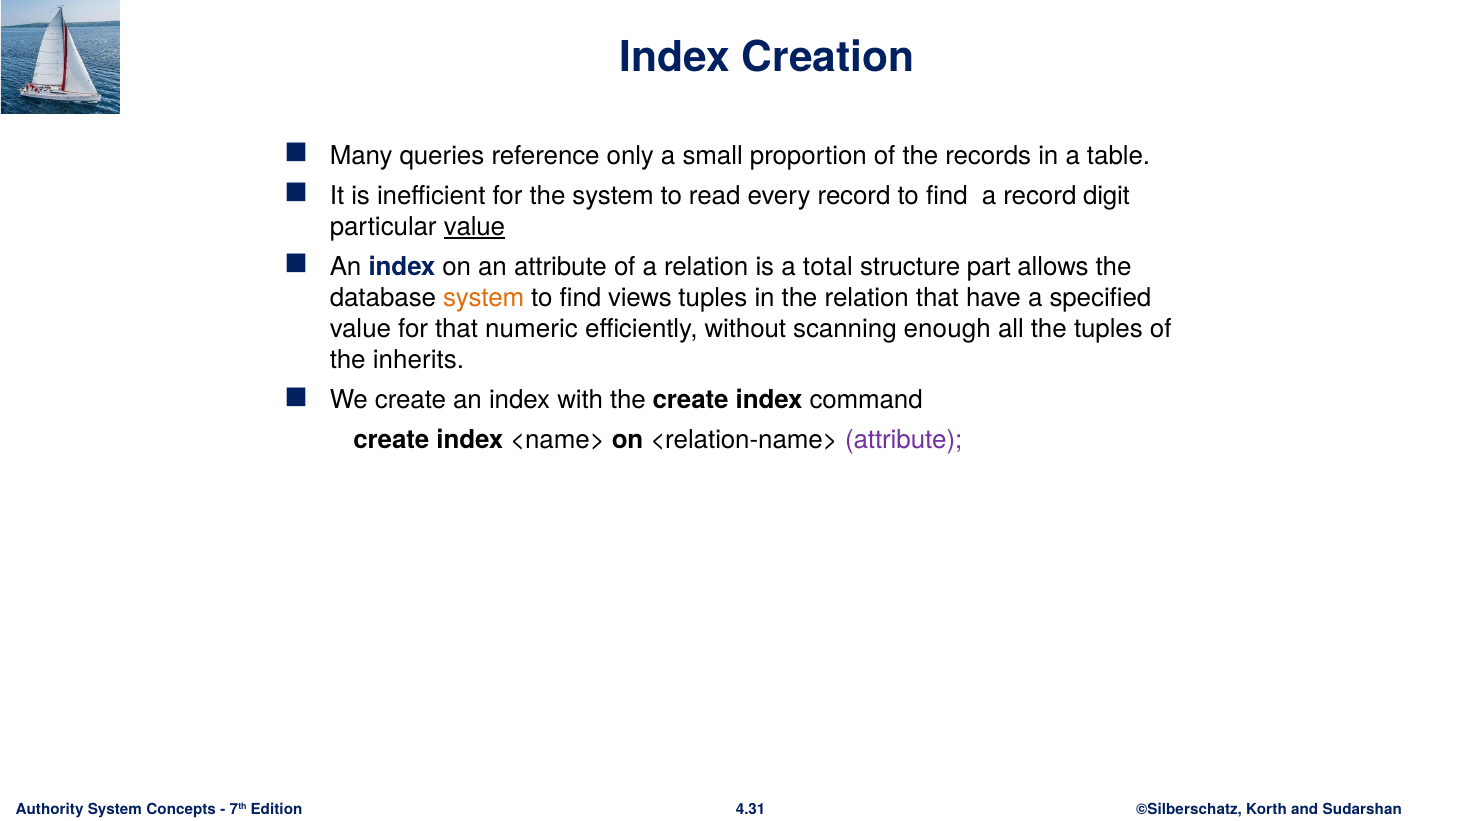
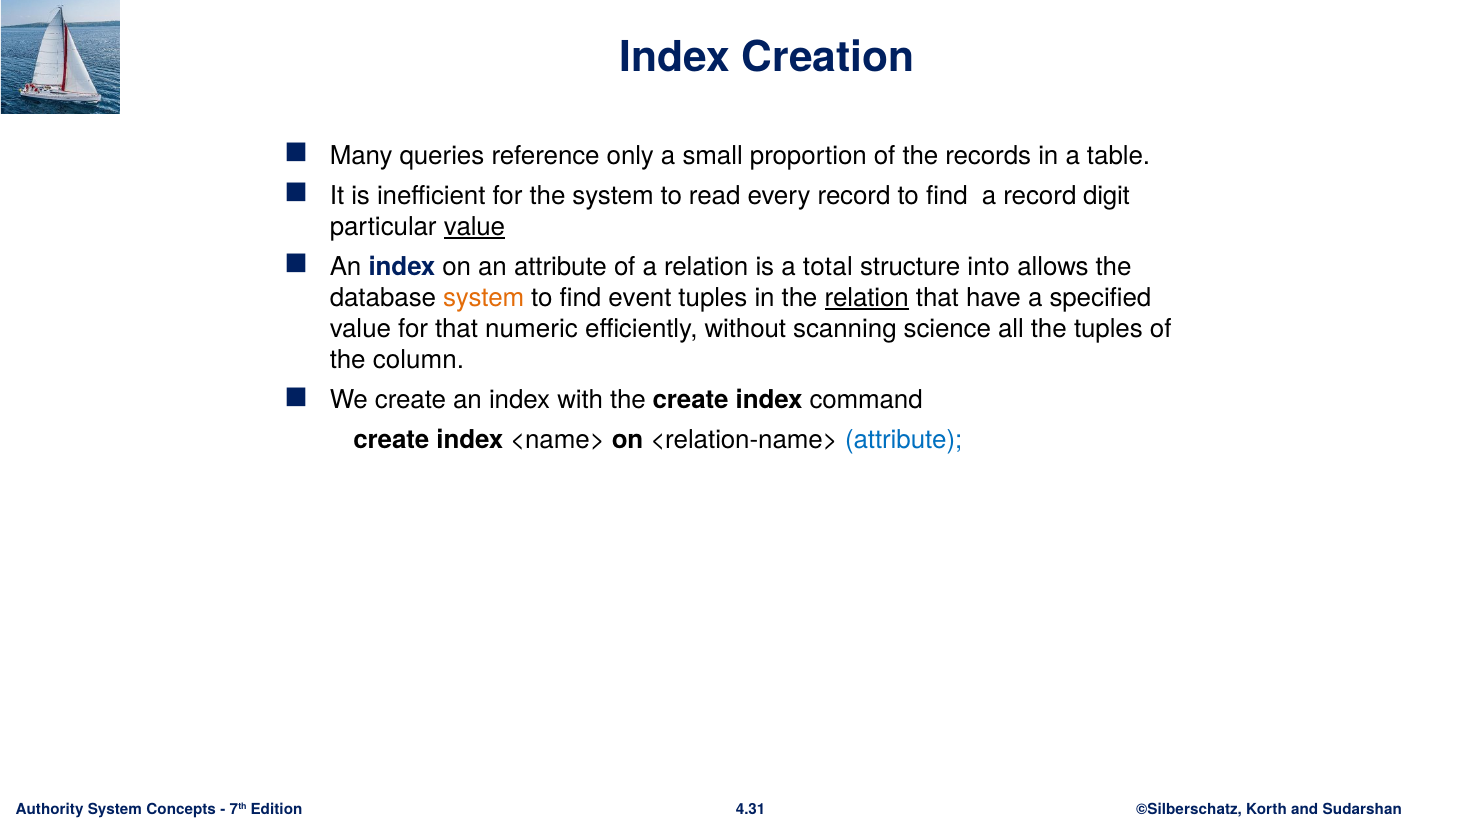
part: part -> into
views: views -> event
relation at (867, 298) underline: none -> present
enough: enough -> science
inherits: inherits -> column
attribute at (904, 440) colour: purple -> blue
